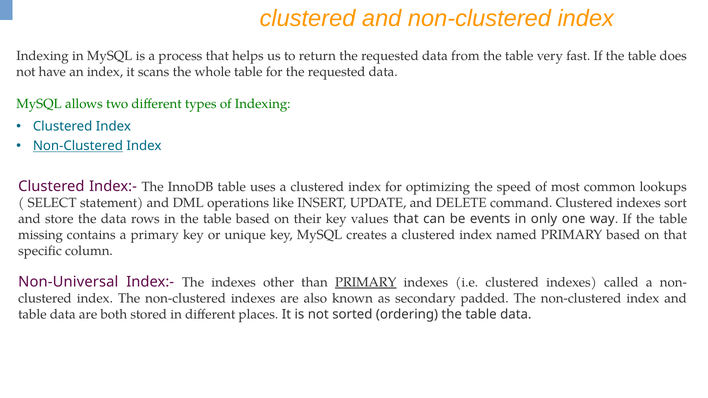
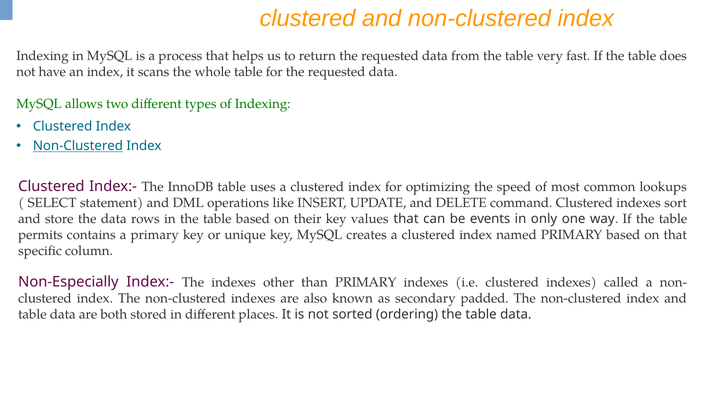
missing: missing -> permits
Non-Universal: Non-Universal -> Non-Especially
PRIMARY at (366, 283) underline: present -> none
